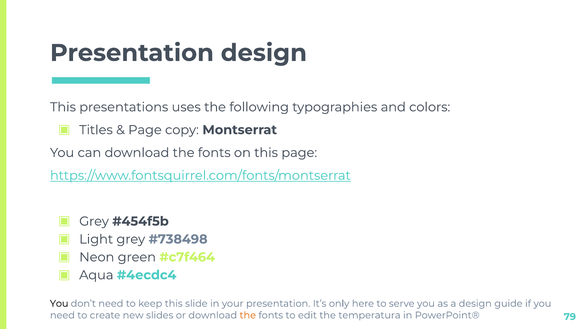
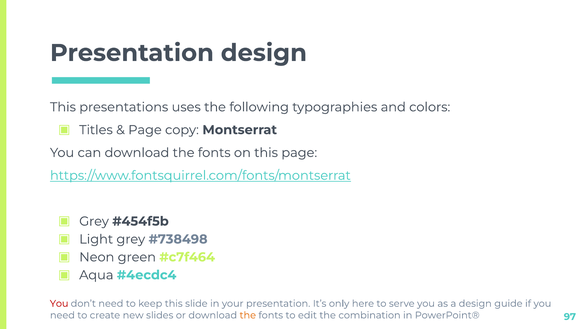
You at (59, 303) colour: black -> red
temperatura: temperatura -> combination
79: 79 -> 97
